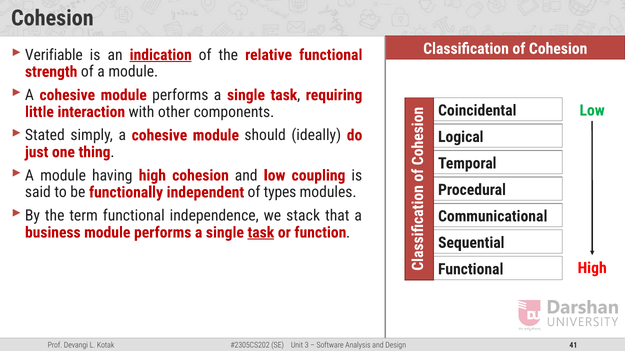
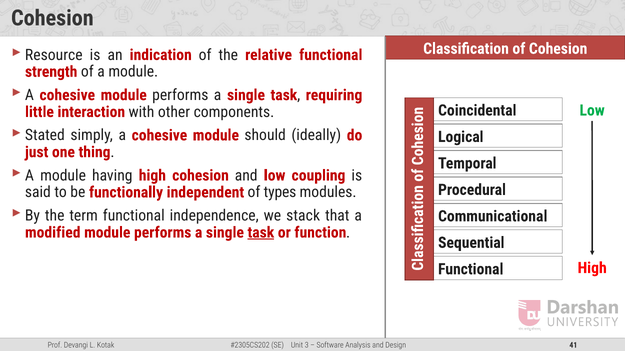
Verifiable: Verifiable -> Resource
indication underline: present -> none
business: business -> modified
